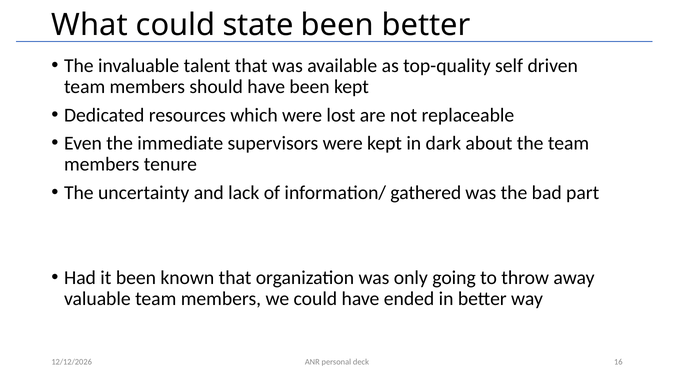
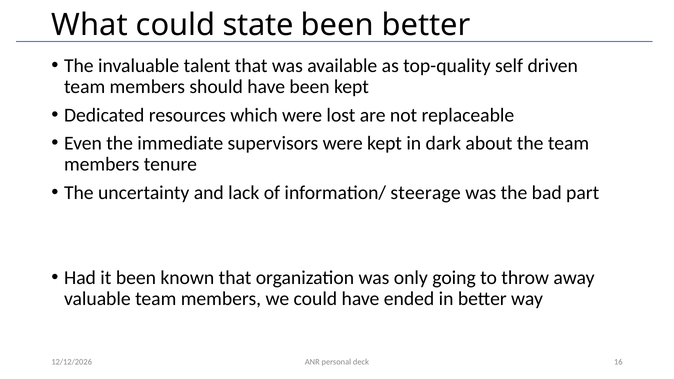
gathered: gathered -> steerage
